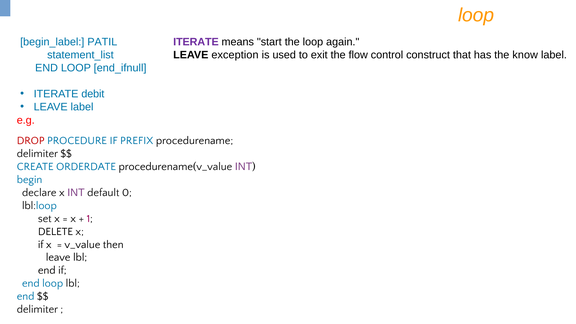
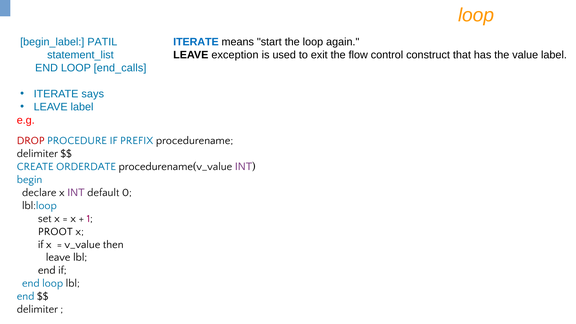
ITERATE at (196, 42) colour: purple -> blue
know: know -> value
end_ifnull: end_ifnull -> end_calls
debit: debit -> says
DELETE: DELETE -> PROOT
